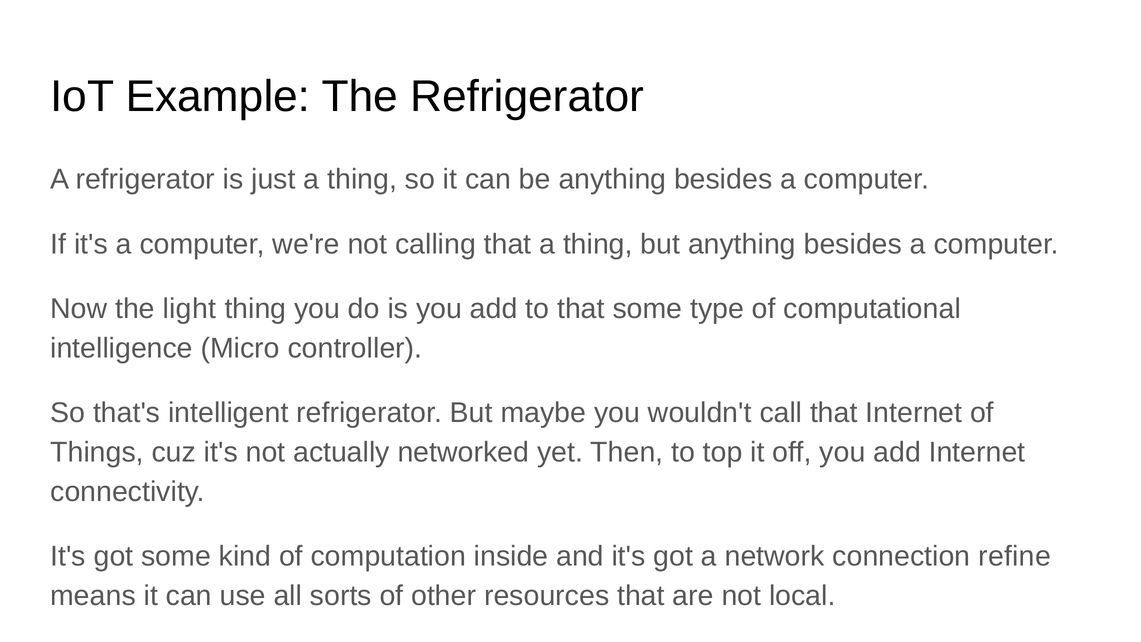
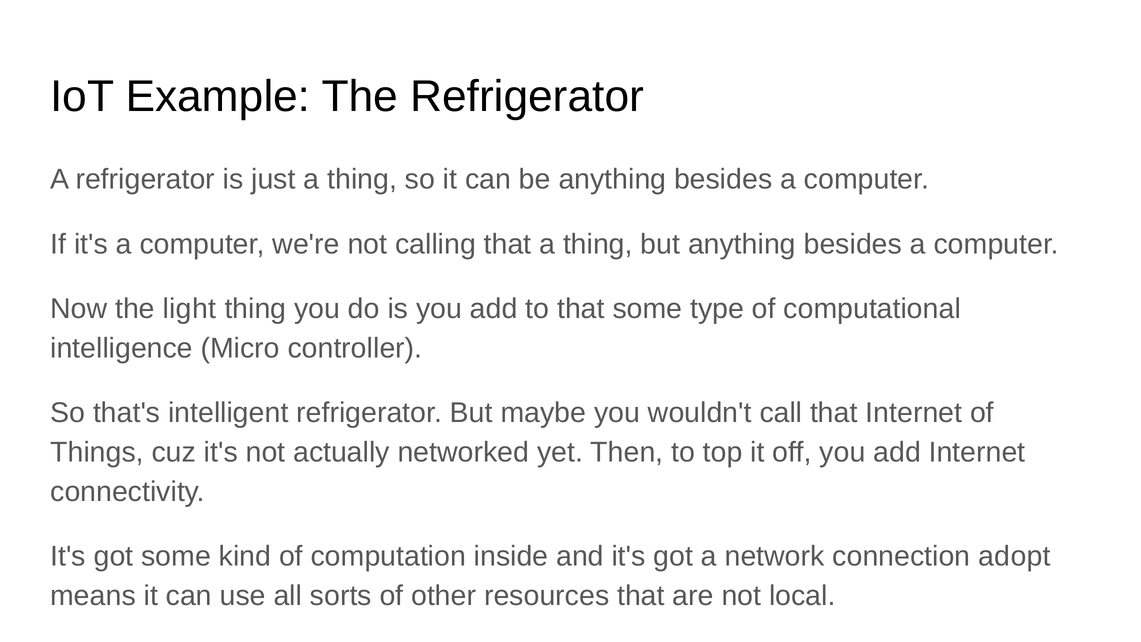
refine: refine -> adopt
